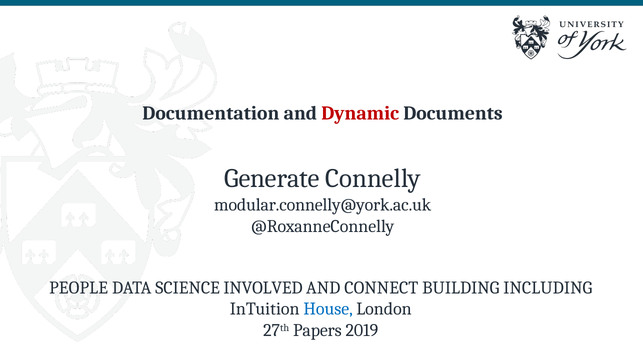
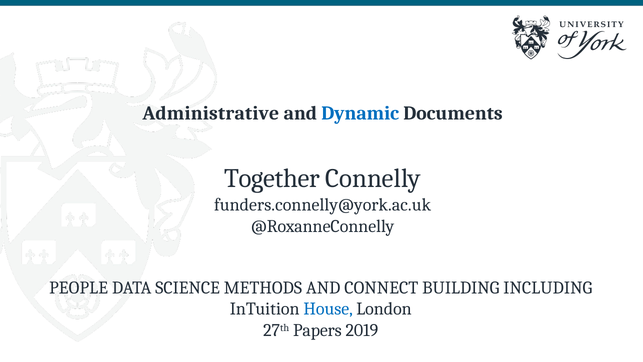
Documentation: Documentation -> Administrative
Dynamic colour: red -> blue
Generate: Generate -> Together
modular.connelly@york.ac.uk: modular.connelly@york.ac.uk -> funders.connelly@york.ac.uk
INVOLVED: INVOLVED -> METHODS
